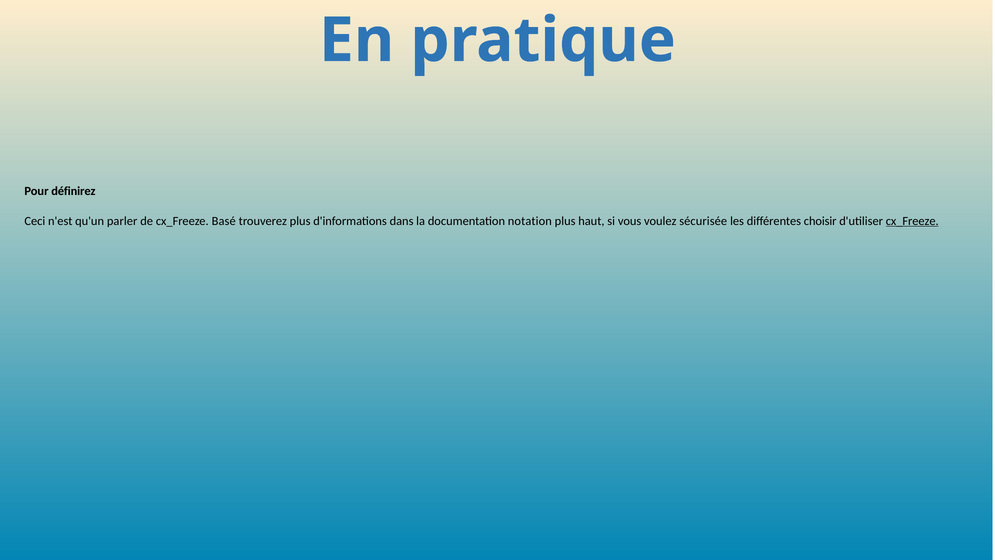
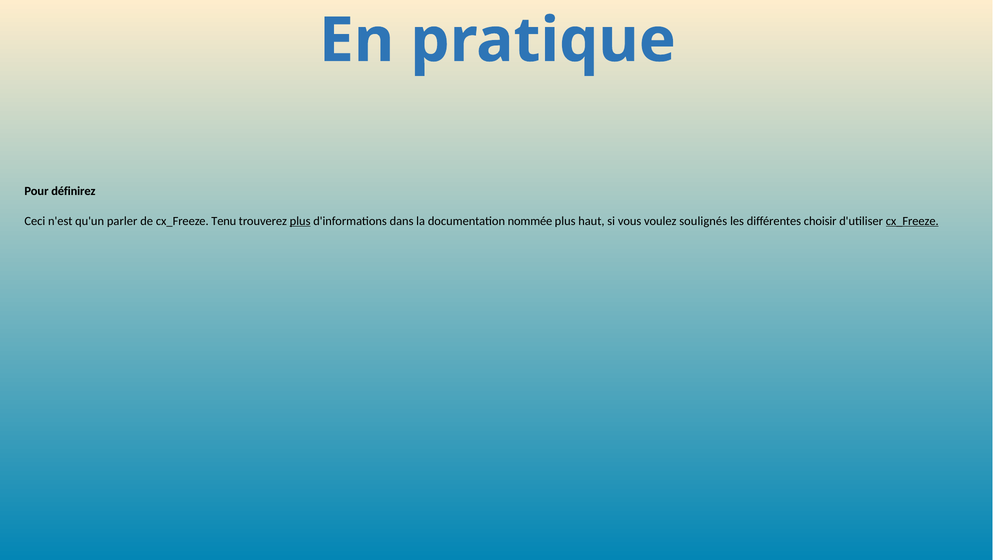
Basé: Basé -> Tenu
plus at (300, 221) underline: none -> present
notation: notation -> nommée
sécurisée: sécurisée -> soulignés
